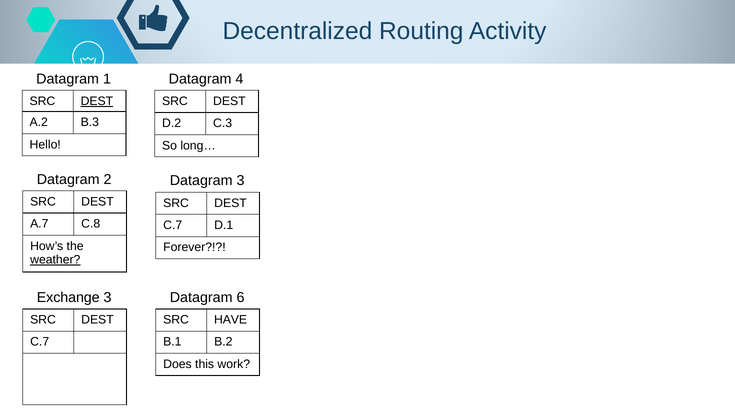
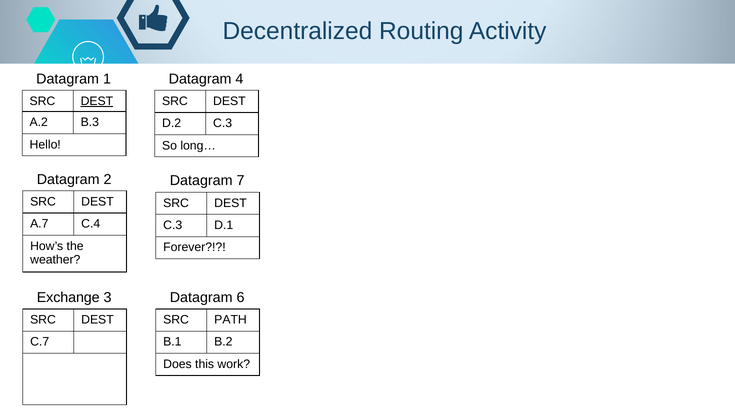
Datagram 3: 3 -> 7
C.8: C.8 -> C.4
C.7 at (173, 225): C.7 -> C.3
weather underline: present -> none
HAVE: HAVE -> PATH
